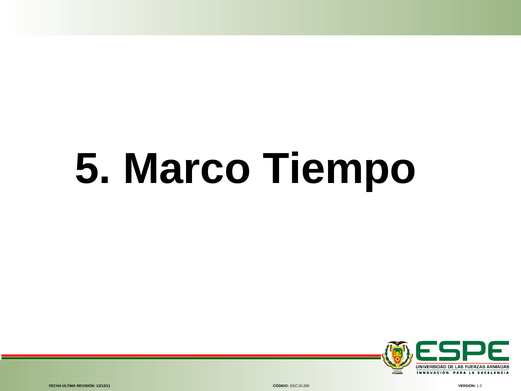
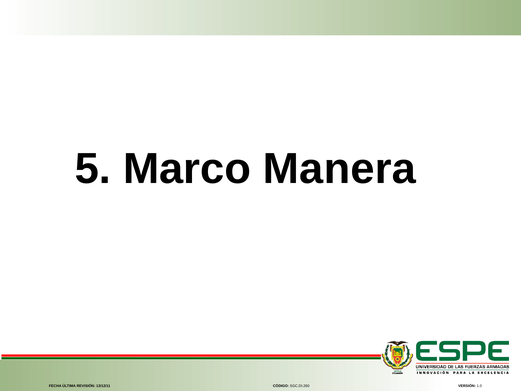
Tiempo: Tiempo -> Manera
